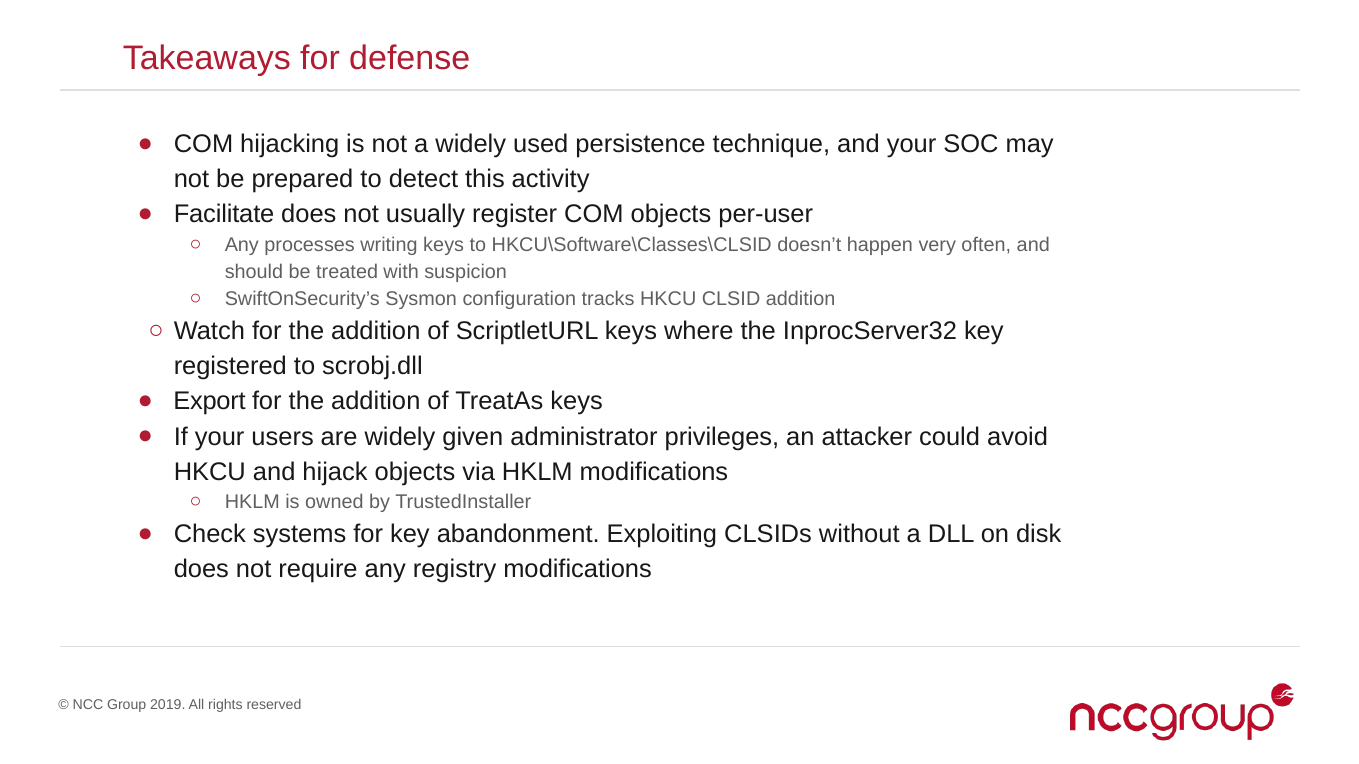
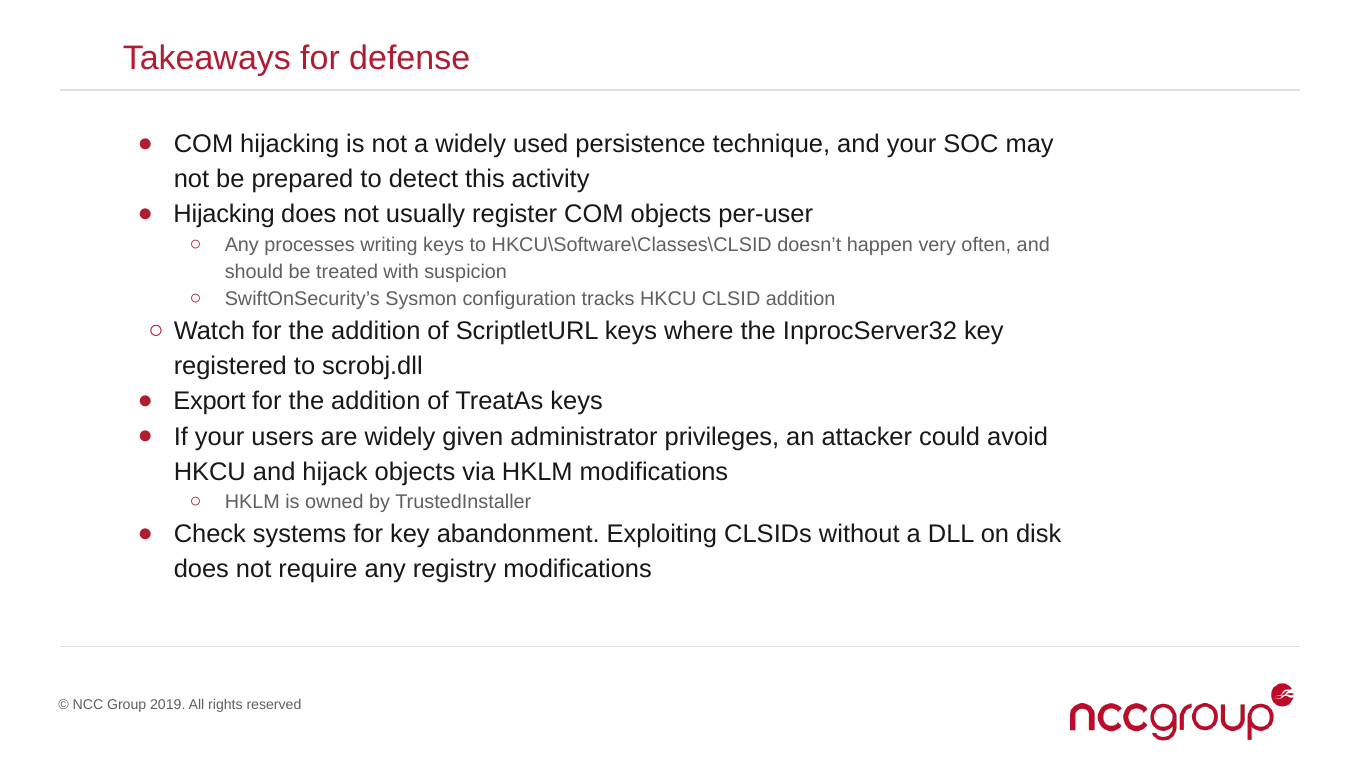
Facilitate at (224, 214): Facilitate -> Hijacking
